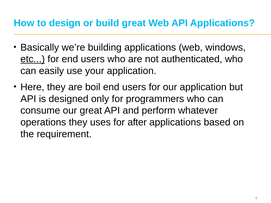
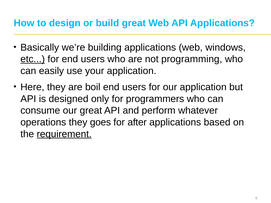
authenticated: authenticated -> programming
uses: uses -> goes
requirement underline: none -> present
